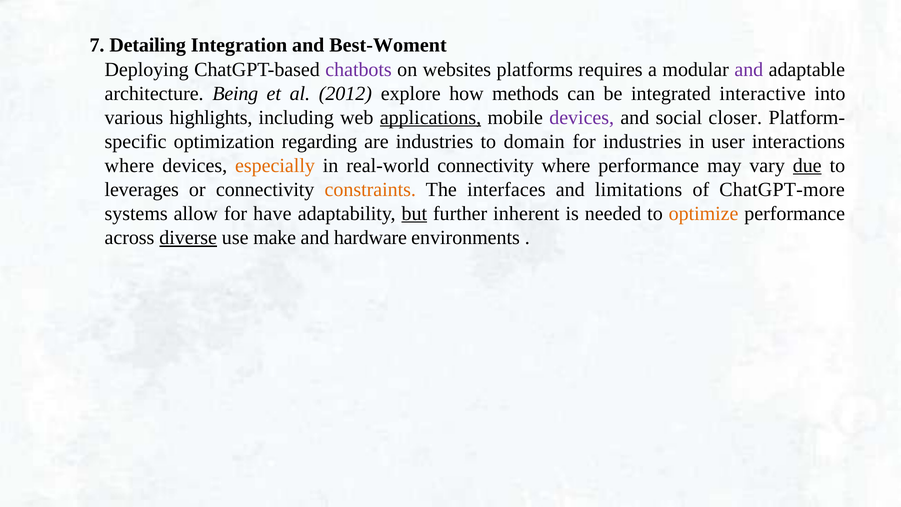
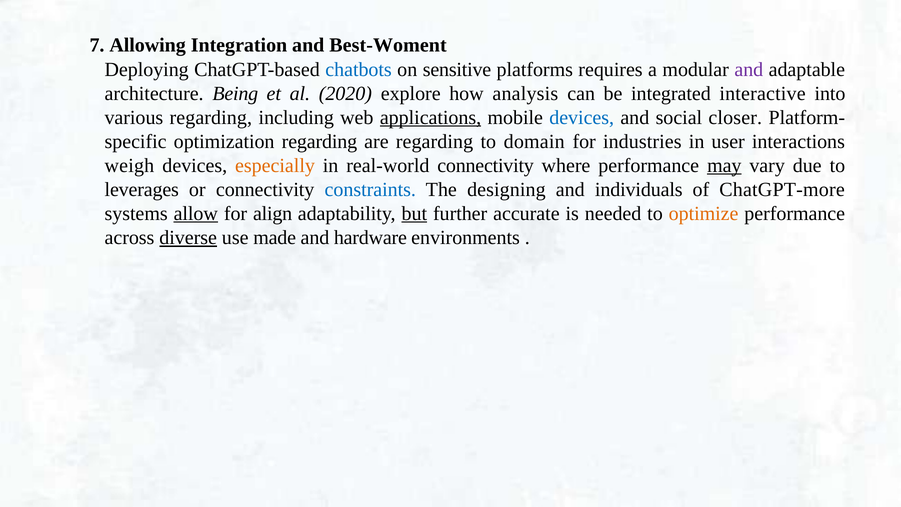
Detailing: Detailing -> Allowing
chatbots colour: purple -> blue
websites: websites -> sensitive
2012: 2012 -> 2020
methods: methods -> analysis
various highlights: highlights -> regarding
devices at (582, 117) colour: purple -> blue
are industries: industries -> regarding
where at (129, 165): where -> weigh
may underline: none -> present
due underline: present -> none
constraints colour: orange -> blue
interfaces: interfaces -> designing
limitations: limitations -> individuals
allow underline: none -> present
have: have -> align
inherent: inherent -> accurate
make: make -> made
